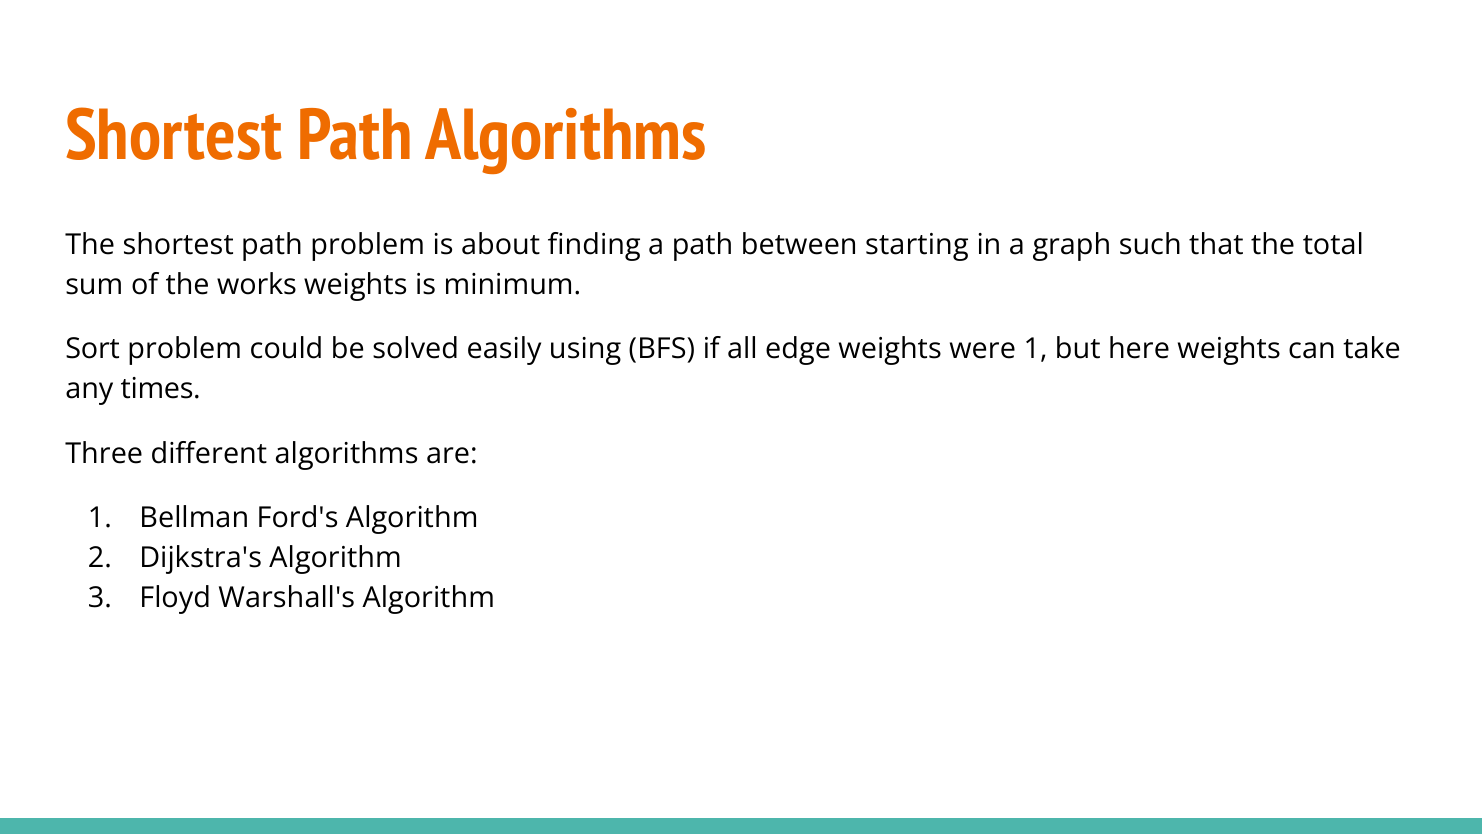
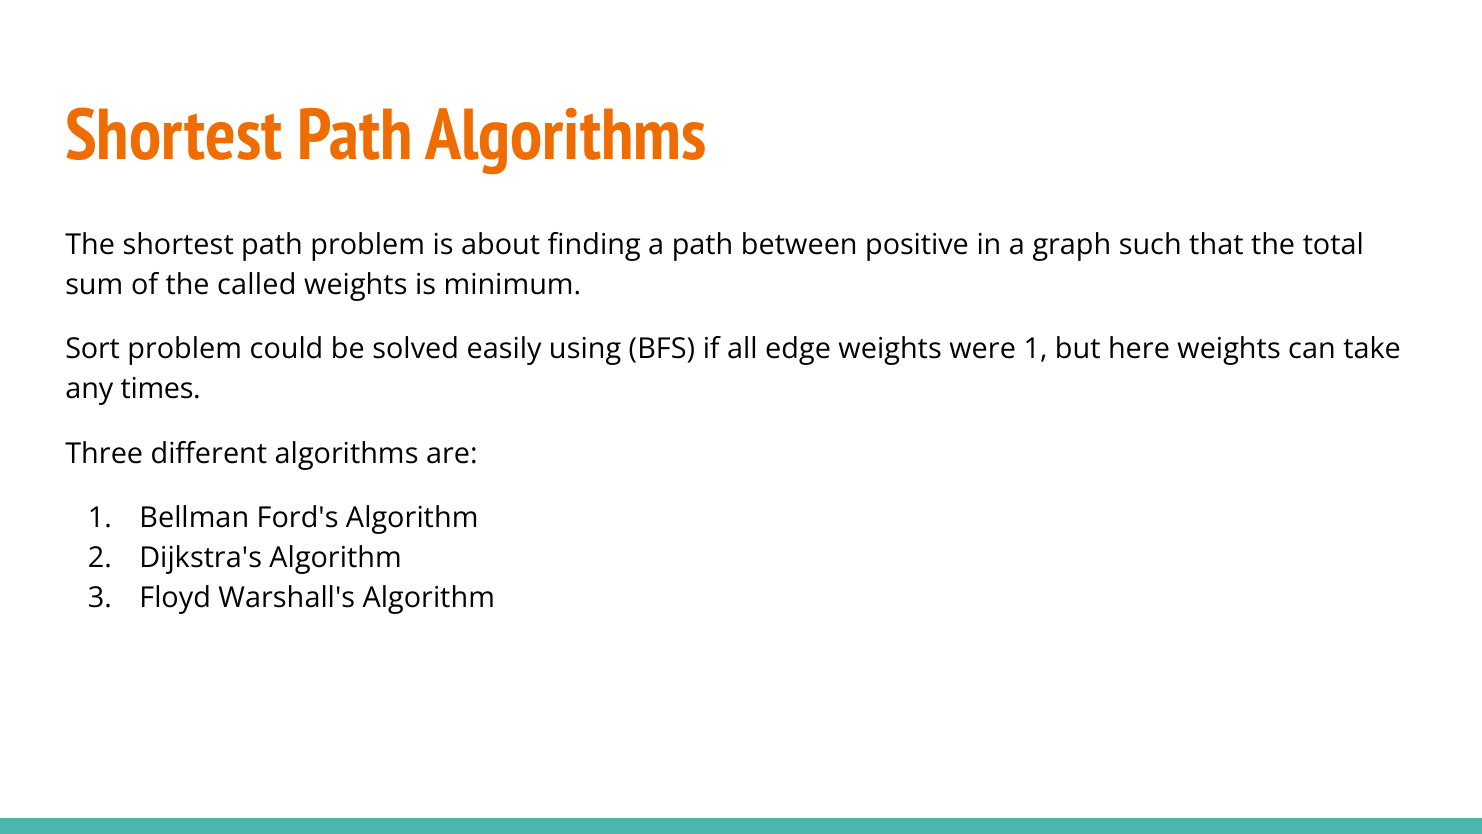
starting: starting -> positive
works: works -> called
